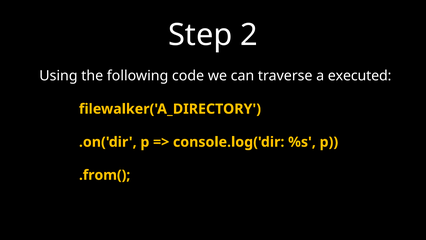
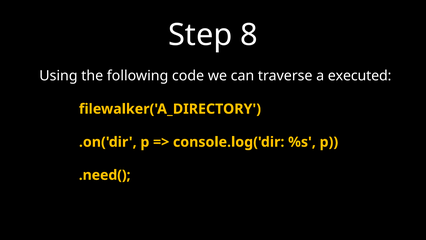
2: 2 -> 8
.from(: .from( -> .need(
